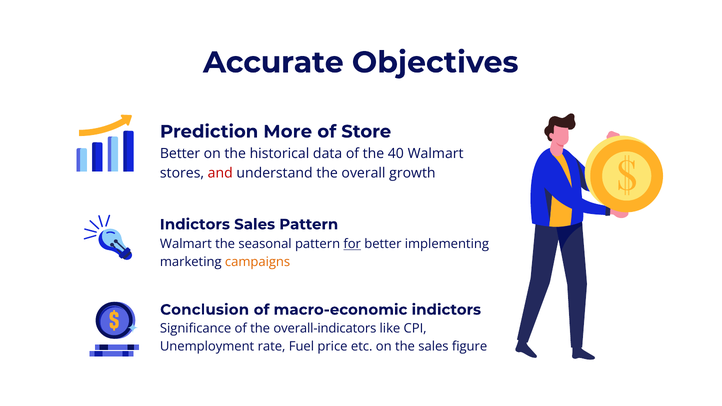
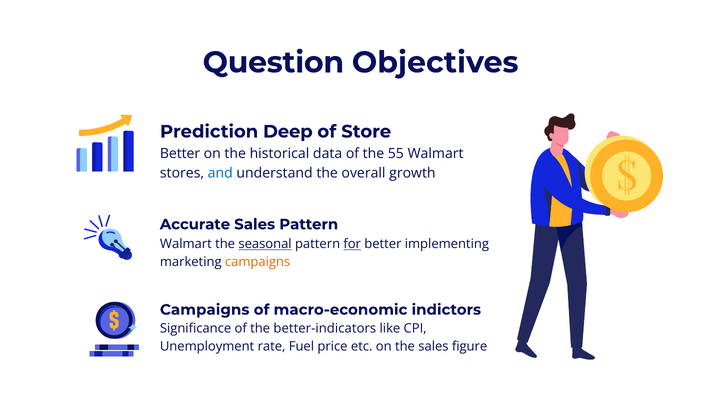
Accurate: Accurate -> Question
More: More -> Deep
40: 40 -> 55
and colour: red -> blue
Indictors at (195, 224): Indictors -> Accurate
seasonal underline: none -> present
Conclusion at (205, 310): Conclusion -> Campaigns
overall-indicators: overall-indicators -> better-indicators
